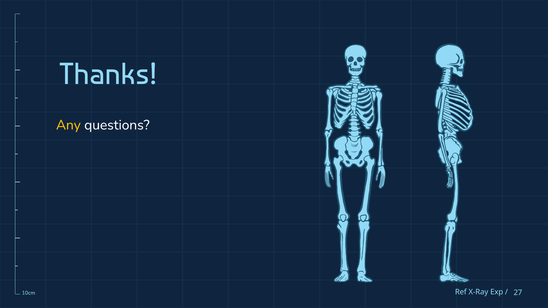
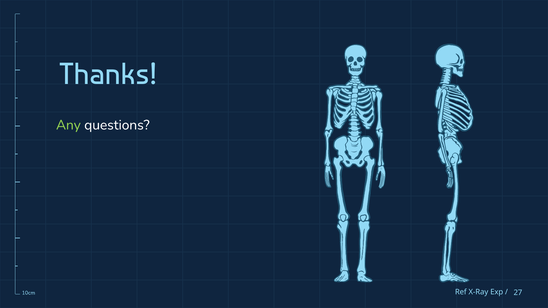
Any colour: yellow -> light green
